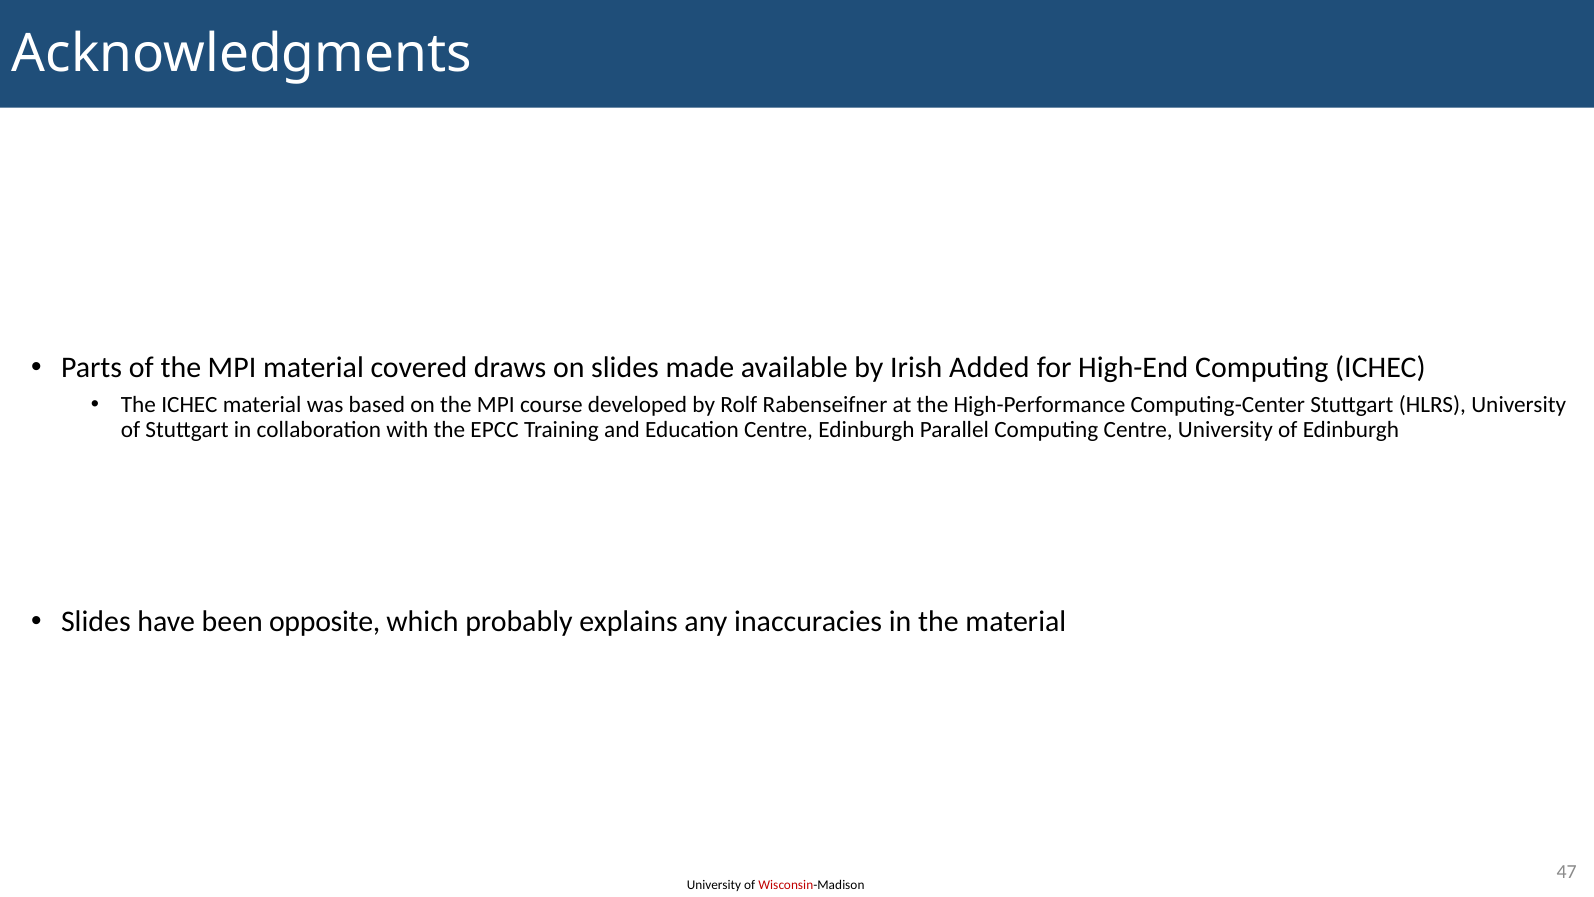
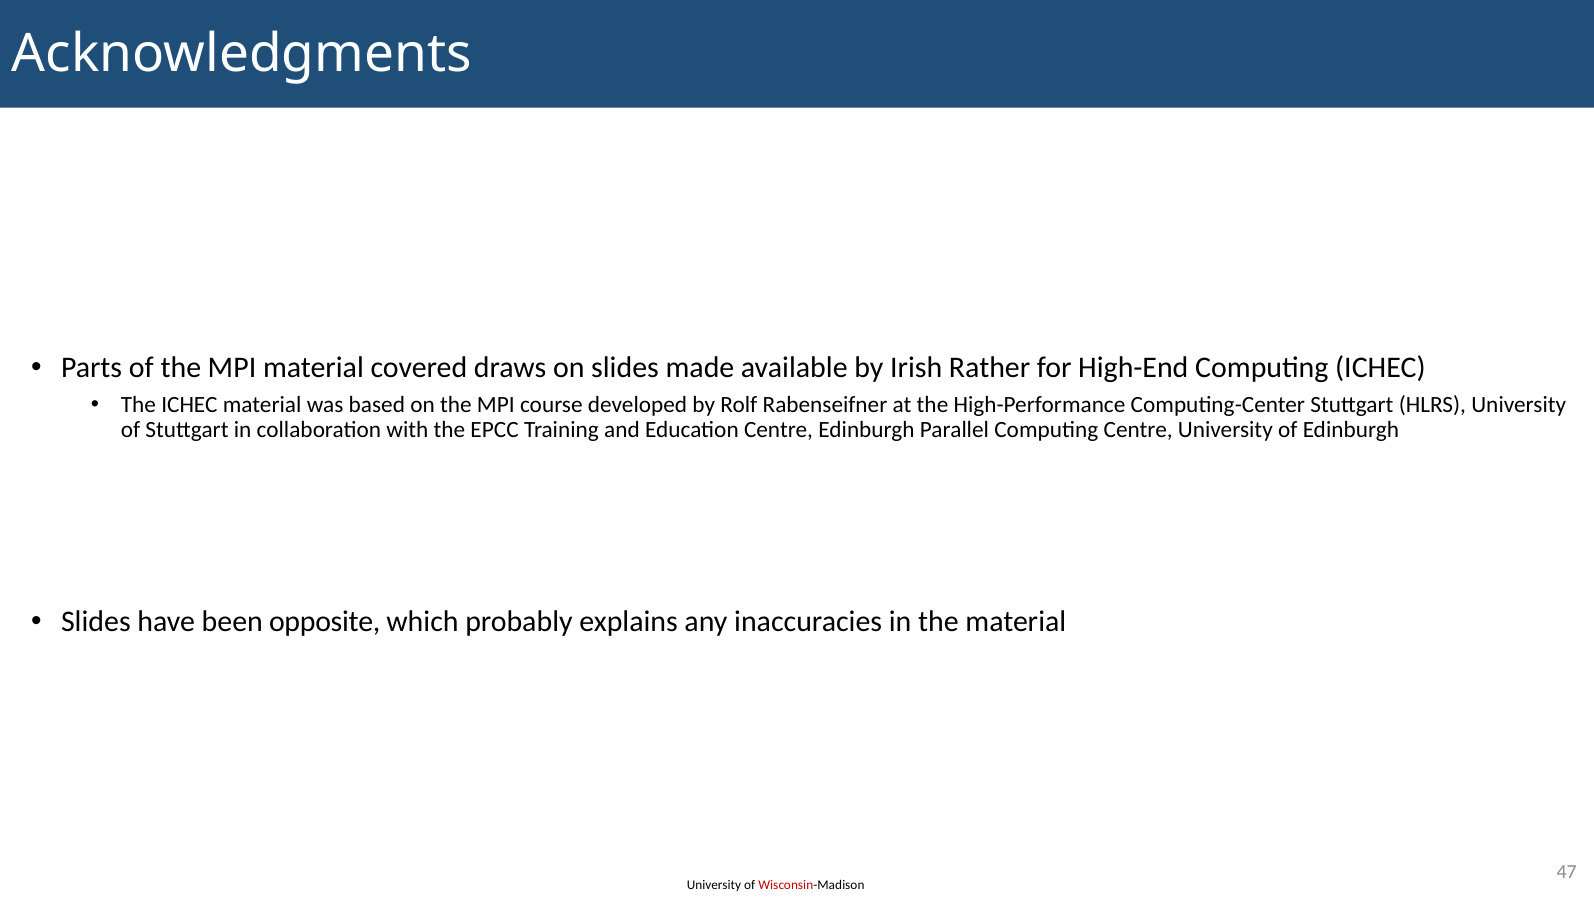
Added: Added -> Rather
